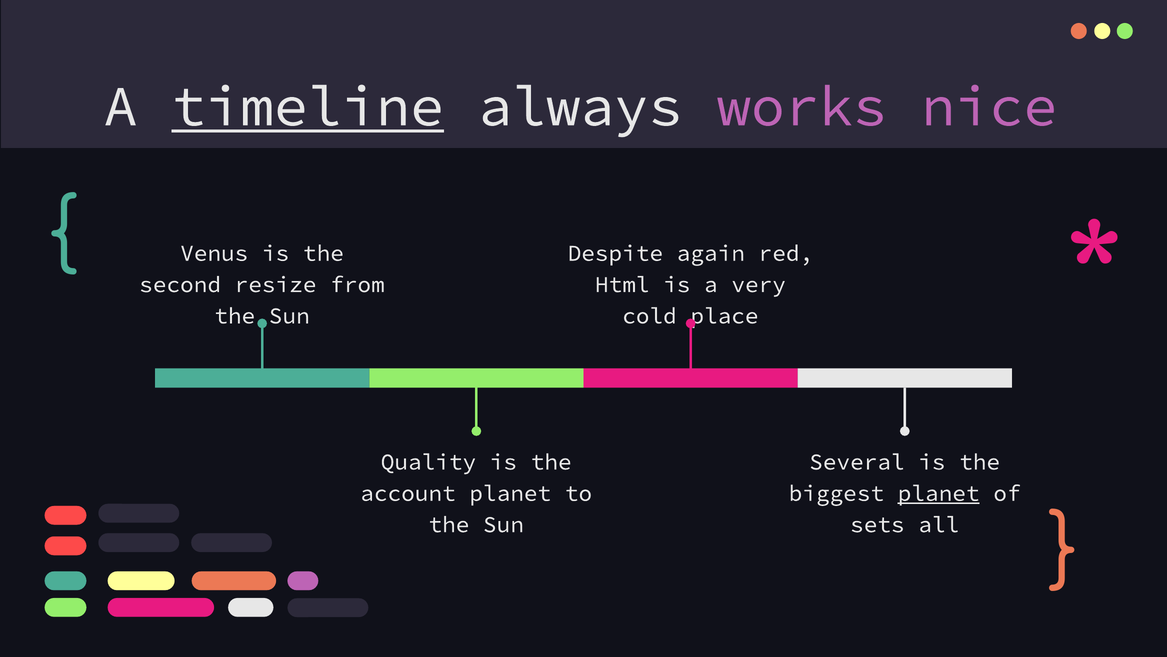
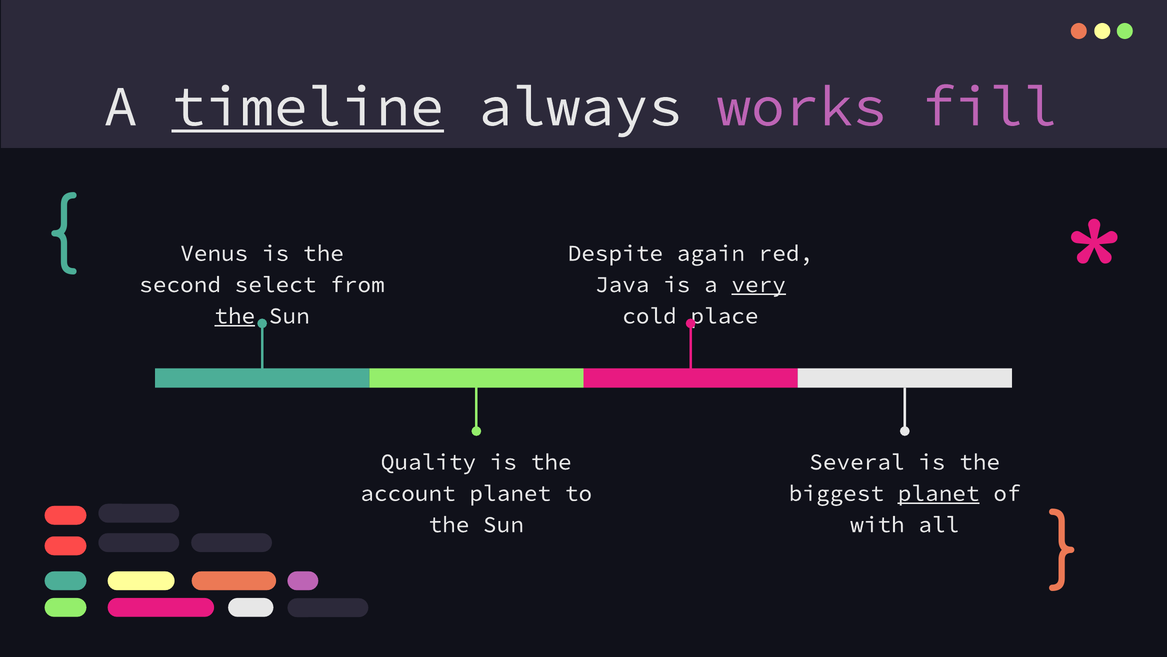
nice: nice -> fill
resize: resize -> select
Html: Html -> Java
very underline: none -> present
the at (235, 316) underline: none -> present
sets: sets -> with
